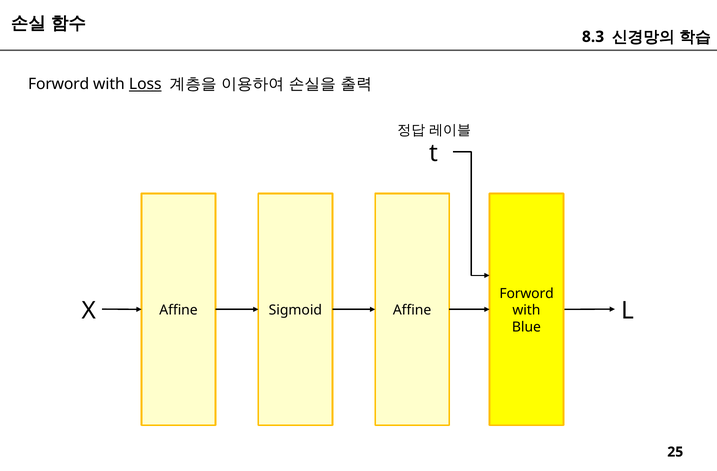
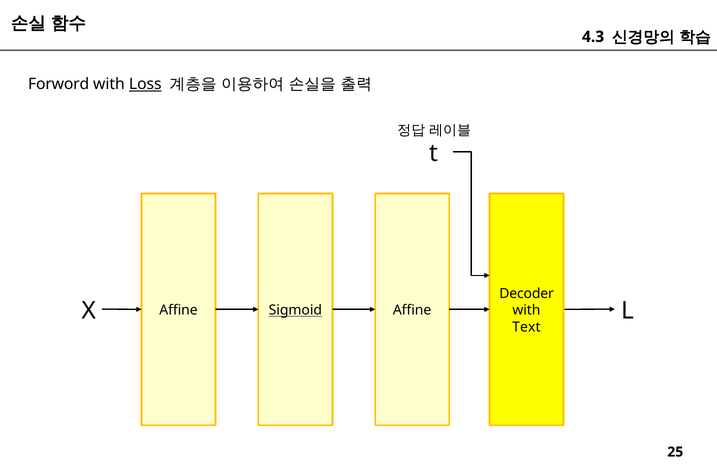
8.3: 8.3 -> 4.3
Forword at (527, 294): Forword -> Decoder
Sigmoid underline: none -> present
Blue: Blue -> Text
